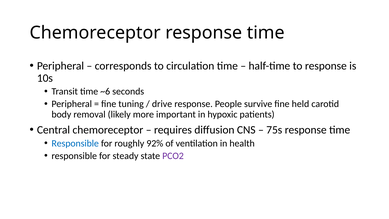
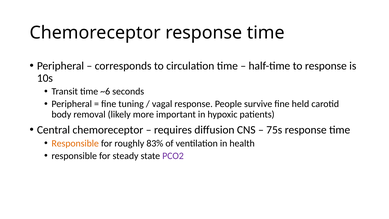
drive: drive -> vagal
Responsible at (75, 143) colour: blue -> orange
92%: 92% -> 83%
